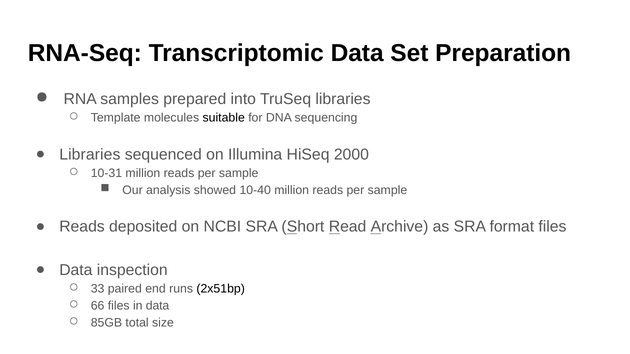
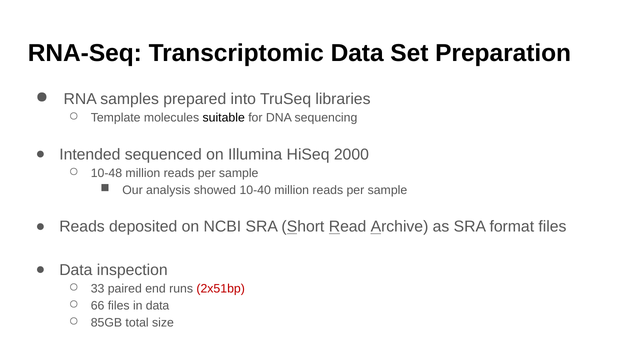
Libraries at (90, 155): Libraries -> Intended
10-31: 10-31 -> 10-48
2x51bp colour: black -> red
